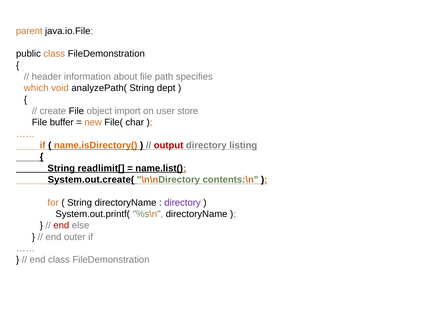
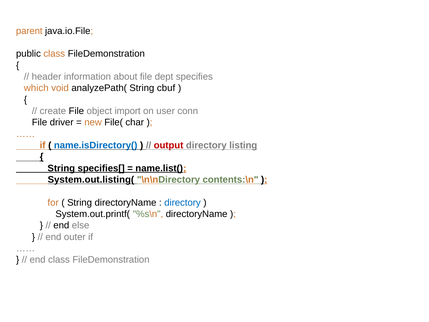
path: path -> dept
dept: dept -> cbuf
store: store -> conn
buffer: buffer -> driver
name.isDirectory( colour: orange -> blue
readlimit[: readlimit[ -> specifies[
System.out.create(: System.out.create( -> System.out.listing(
directory at (183, 202) colour: purple -> blue
end at (61, 225) colour: red -> black
